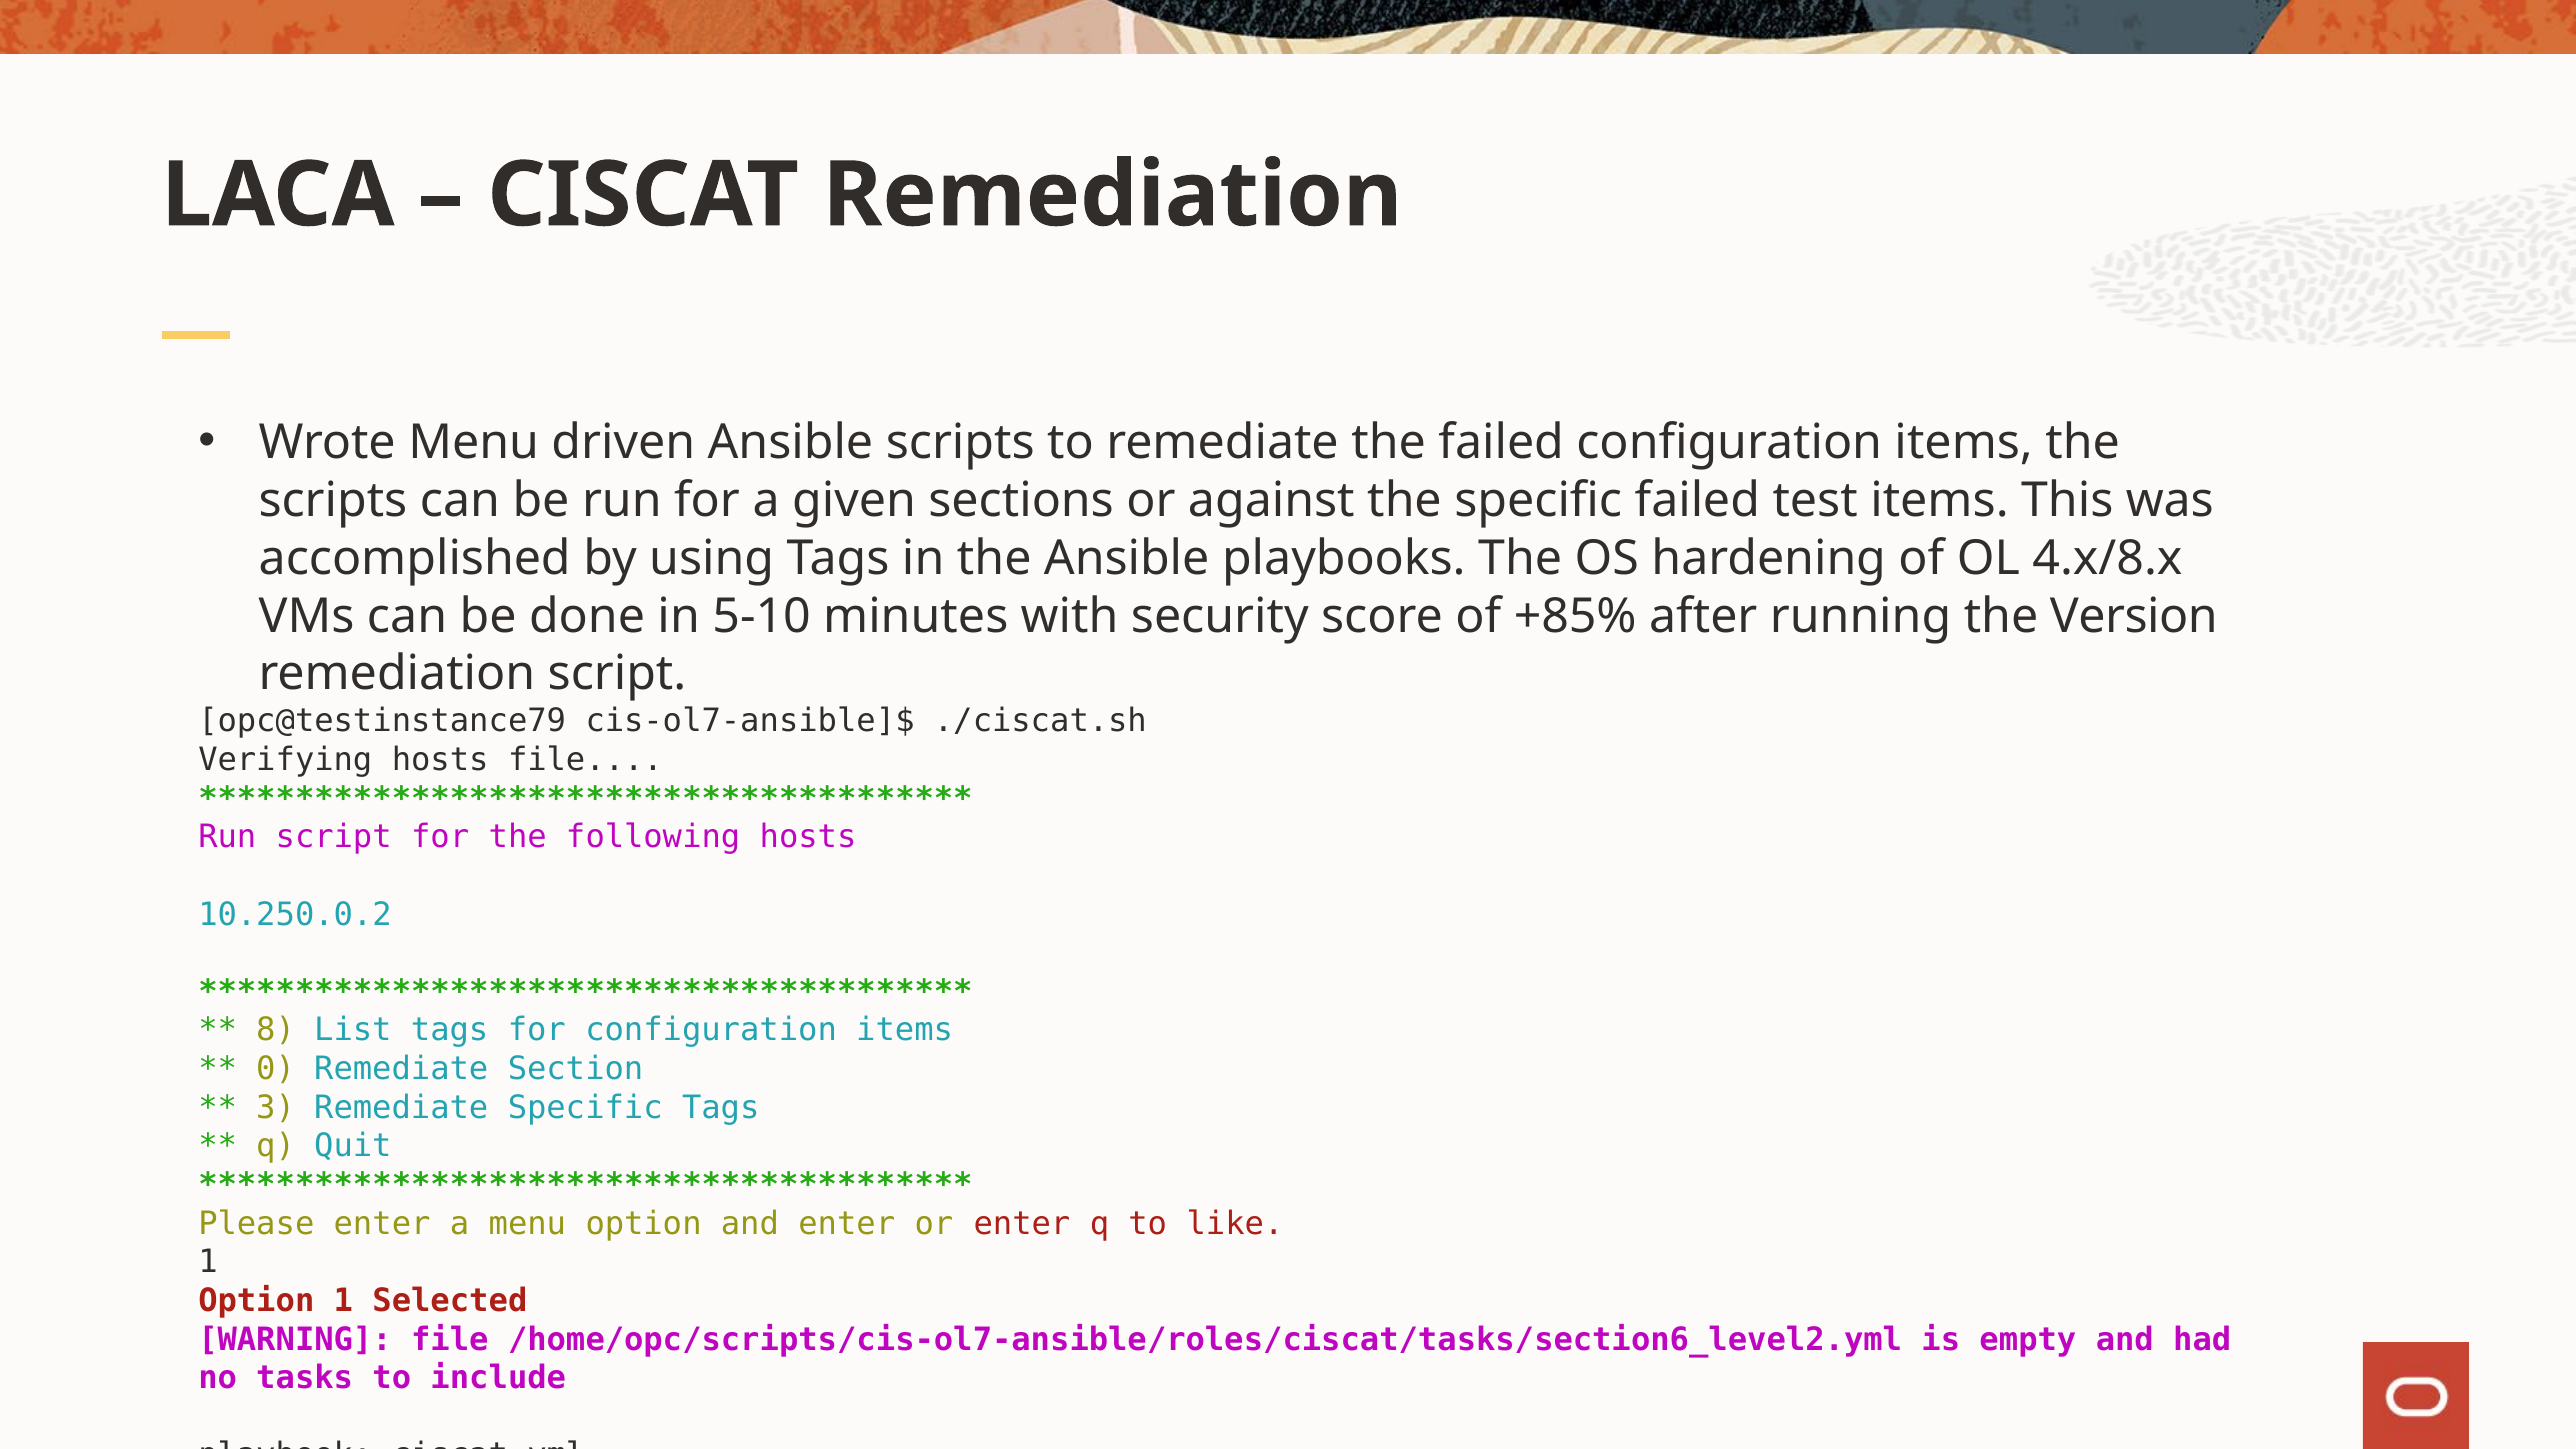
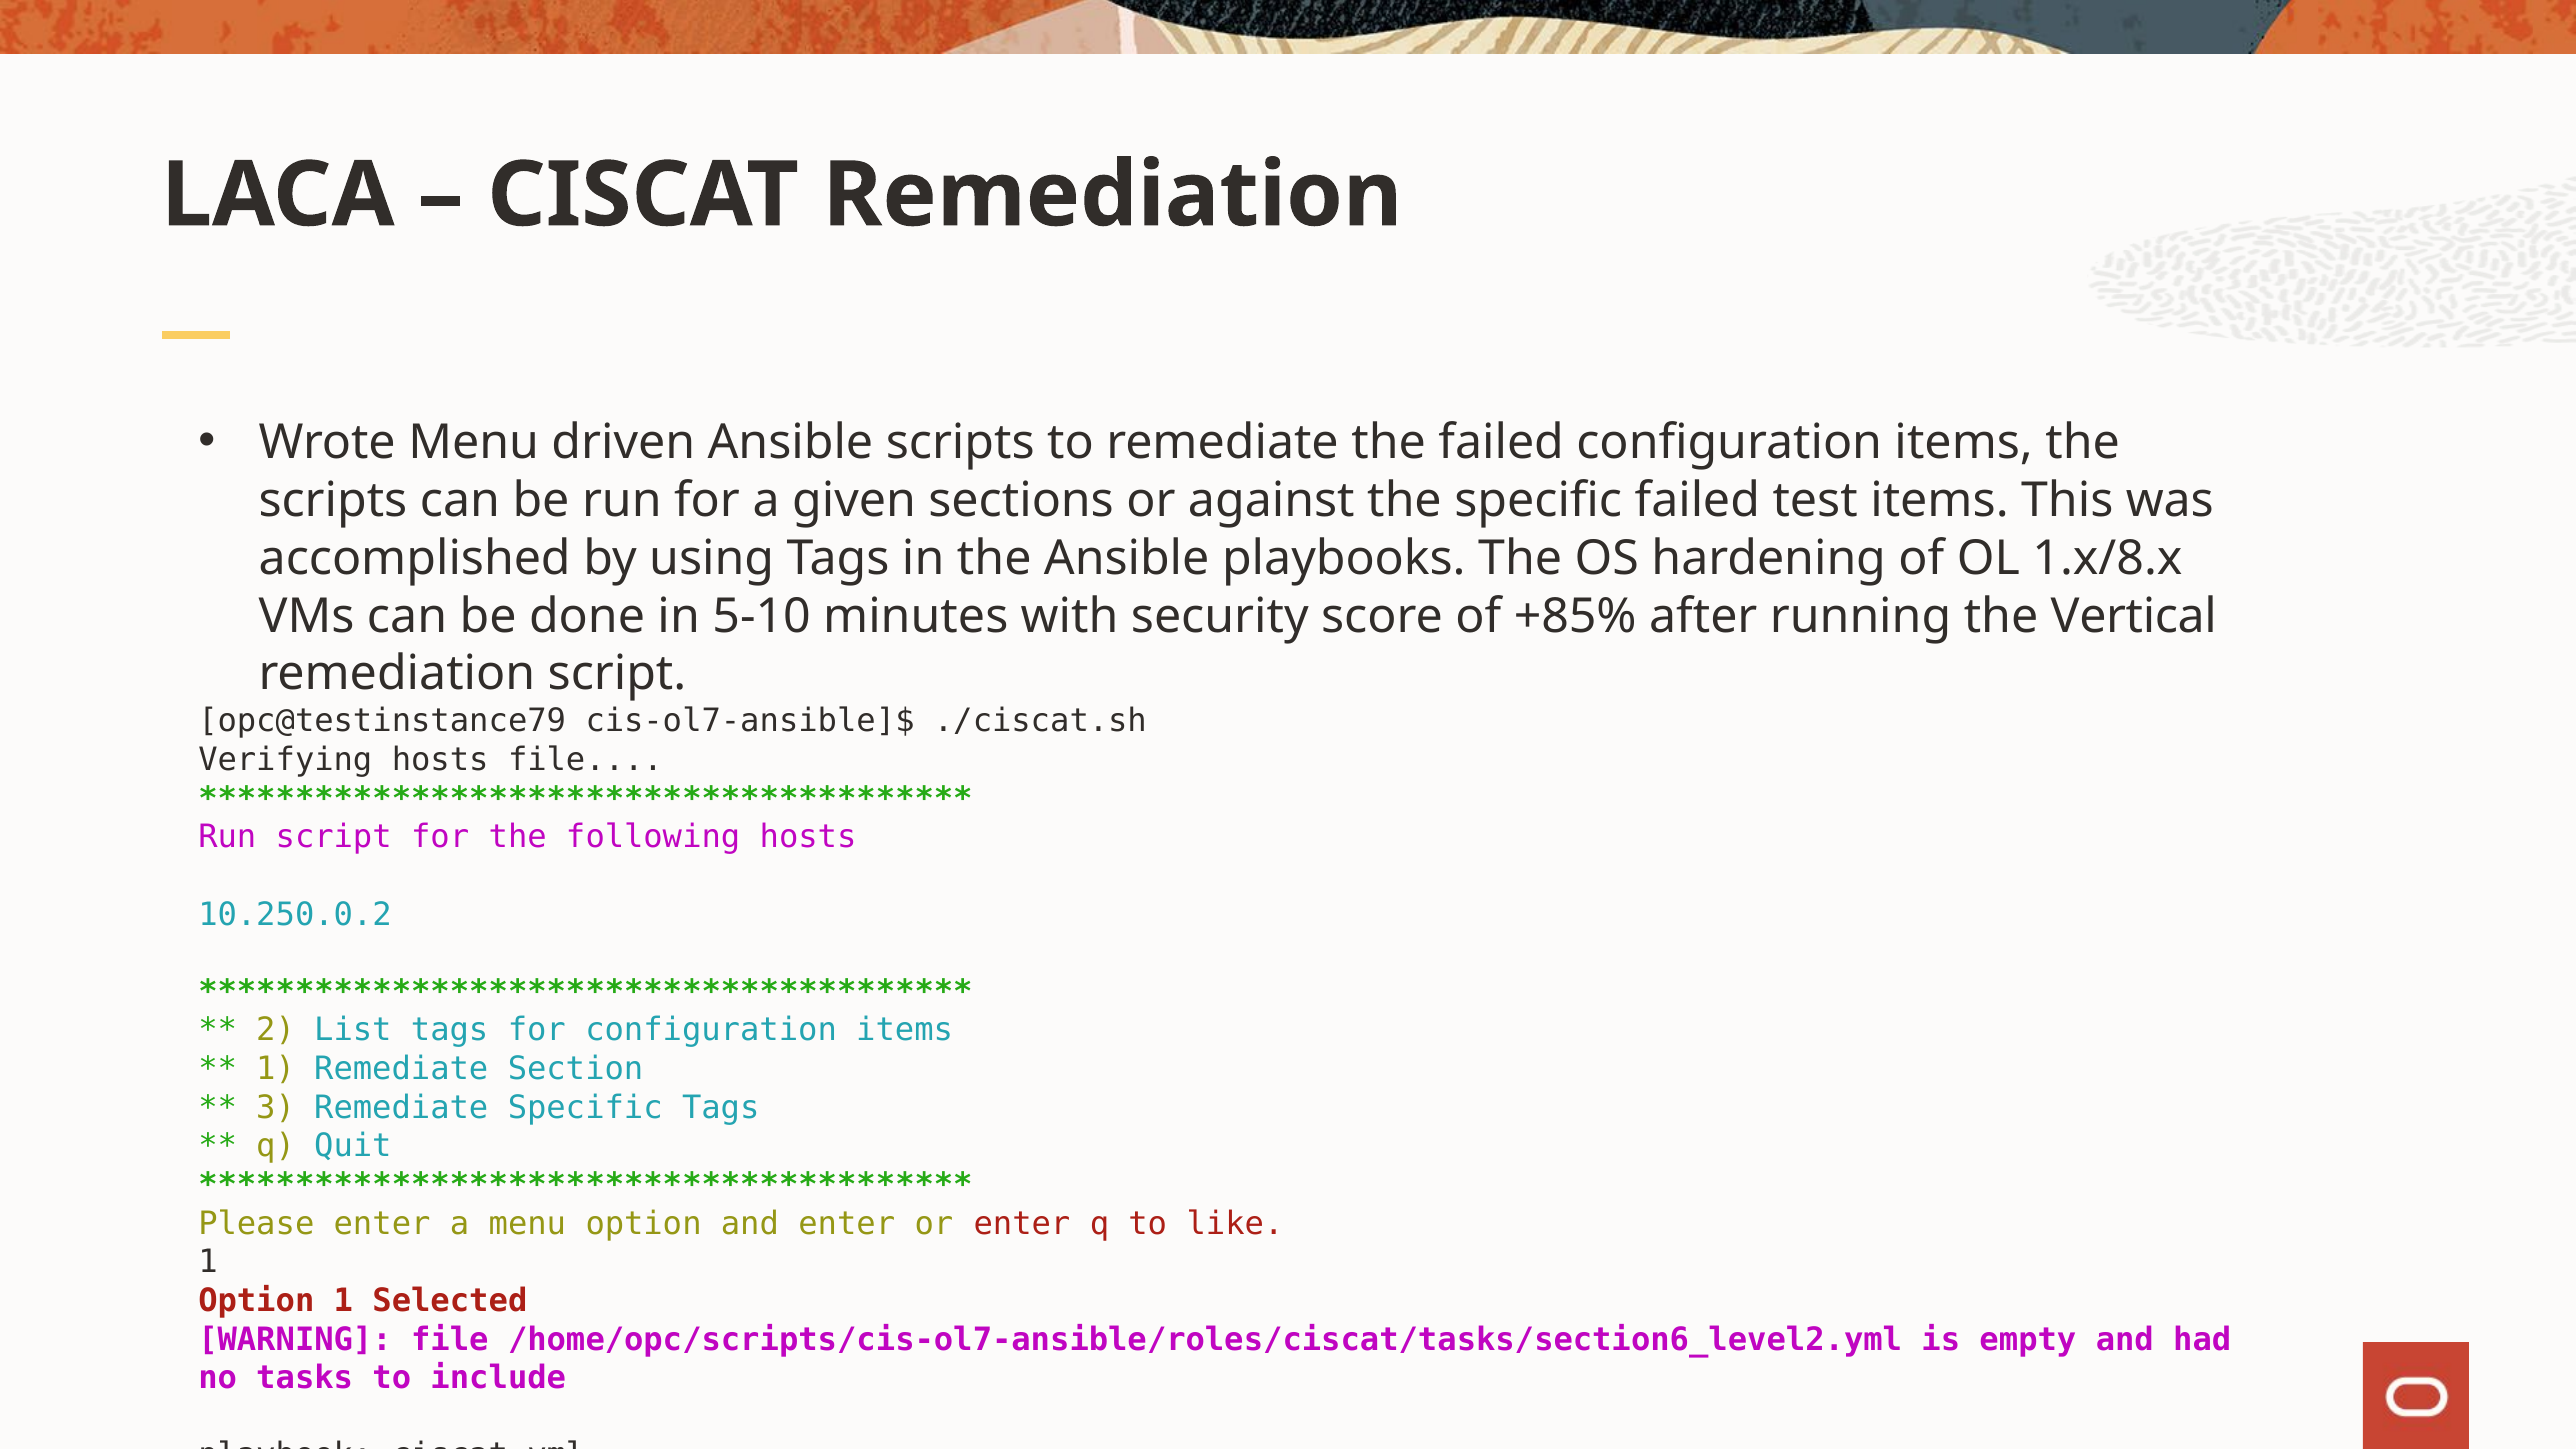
4.x/8.x: 4.x/8.x -> 1.x/8.x
Version: Version -> Vertical
8 at (276, 1030): 8 -> 2
0 at (276, 1069): 0 -> 1
